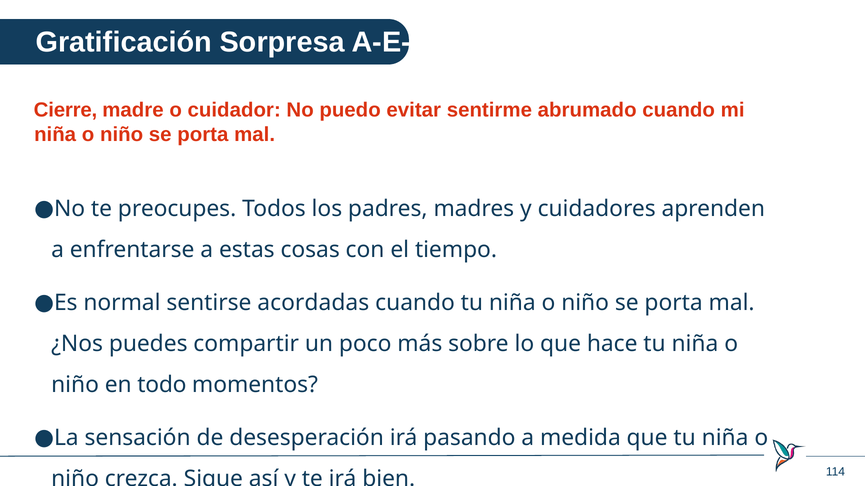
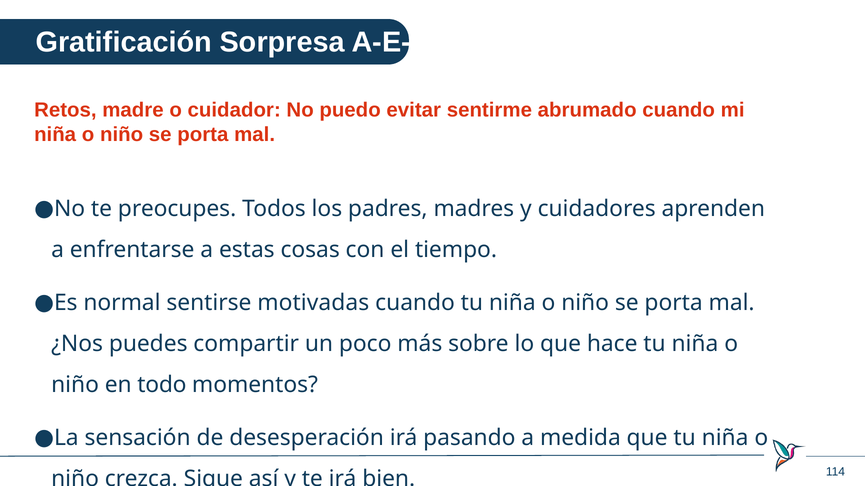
Cierre: Cierre -> Retos
acordadas: acordadas -> motivadas
